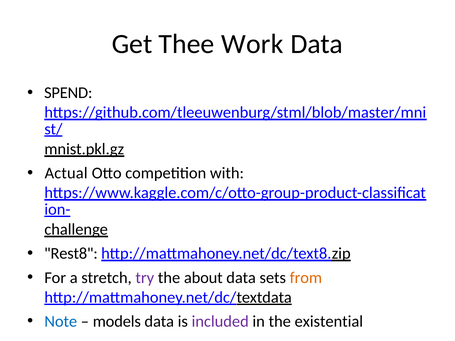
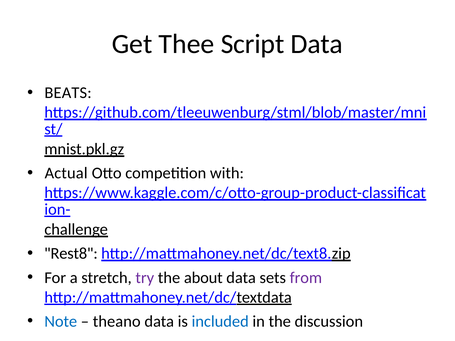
Work: Work -> Script
SPEND: SPEND -> BEATS
from colour: orange -> purple
models: models -> theano
included colour: purple -> blue
existential: existential -> discussion
